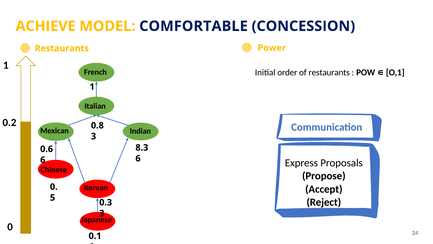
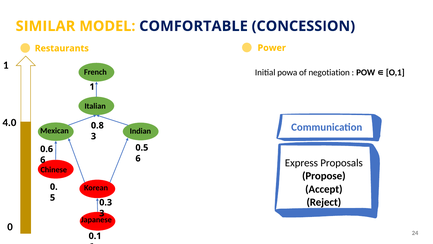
ACHIEVE: ACHIEVE -> SIMILAR
order: order -> powa
of restaurants: restaurants -> negotiation
0.2: 0.2 -> 4.0
8.3: 8.3 -> 0.5
